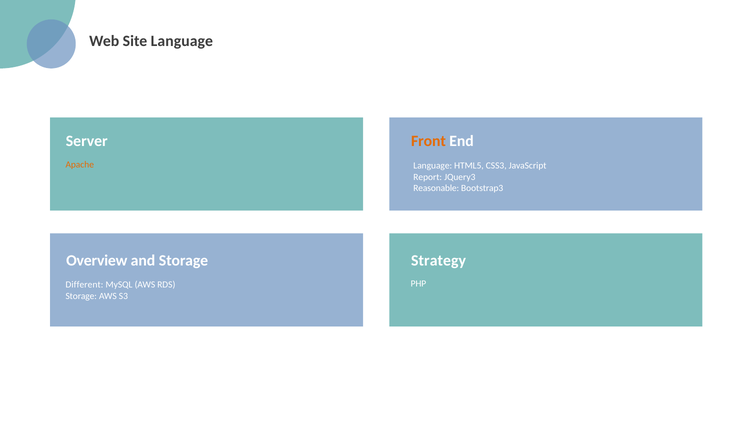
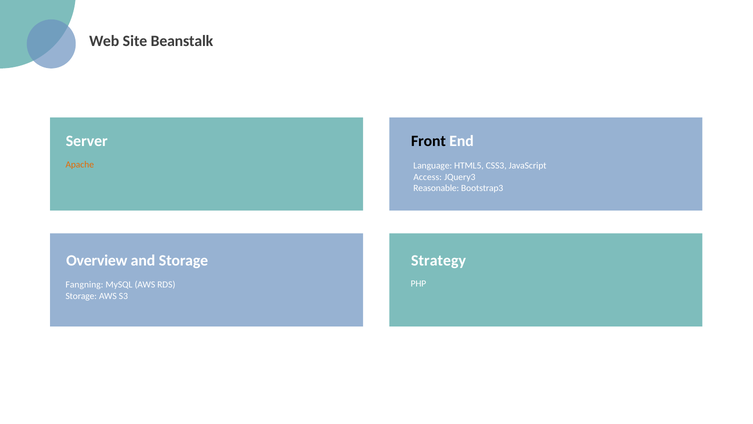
Site Language: Language -> Beanstalk
Front colour: orange -> black
Report: Report -> Access
Different: Different -> Fangning
